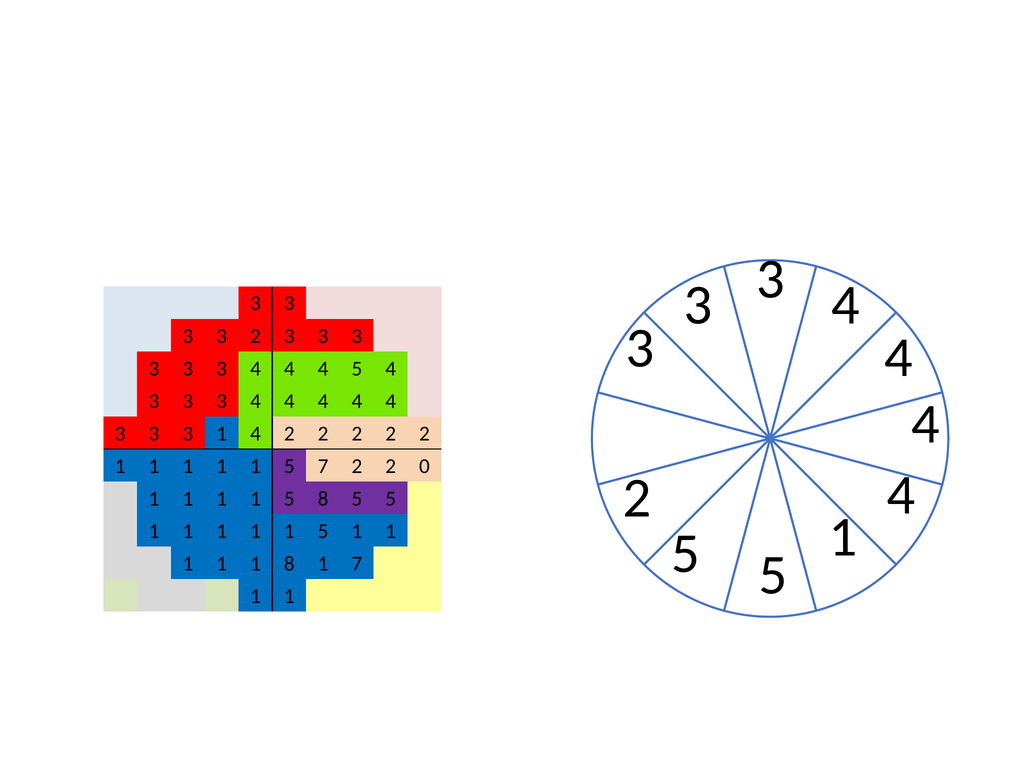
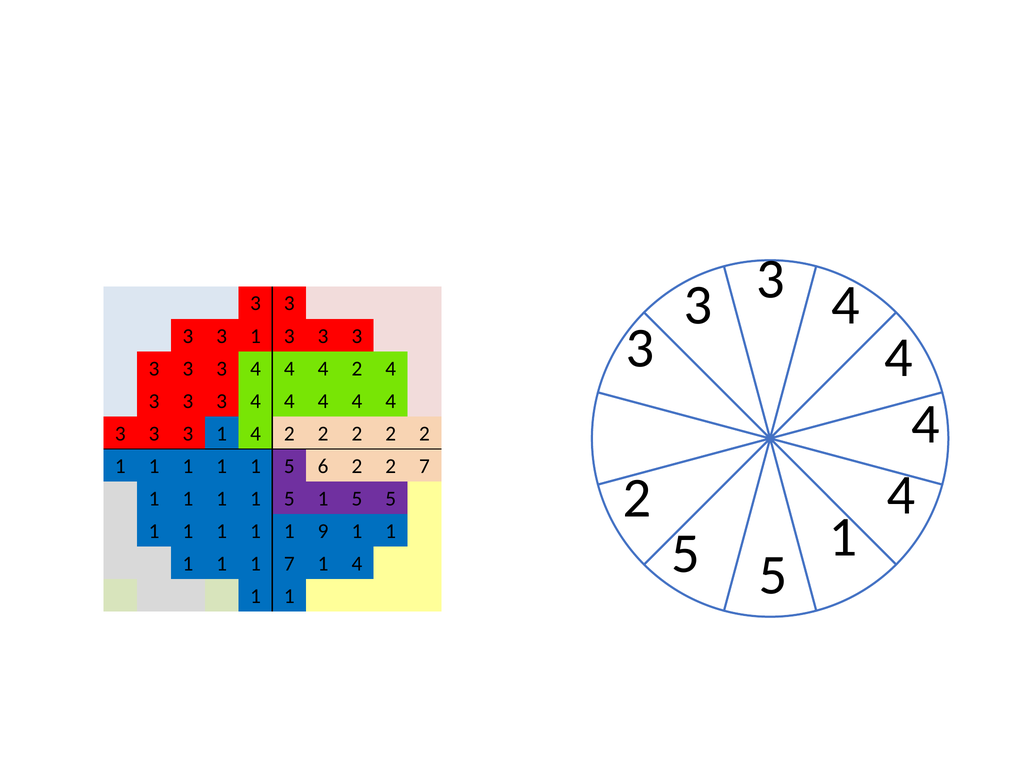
2 at (255, 336): 2 -> 1
4 4 5: 5 -> 2
5 7: 7 -> 6
2 0: 0 -> 7
1 5 8: 8 -> 1
5 at (323, 531): 5 -> 9
1 8: 8 -> 7
7 at (357, 563): 7 -> 4
